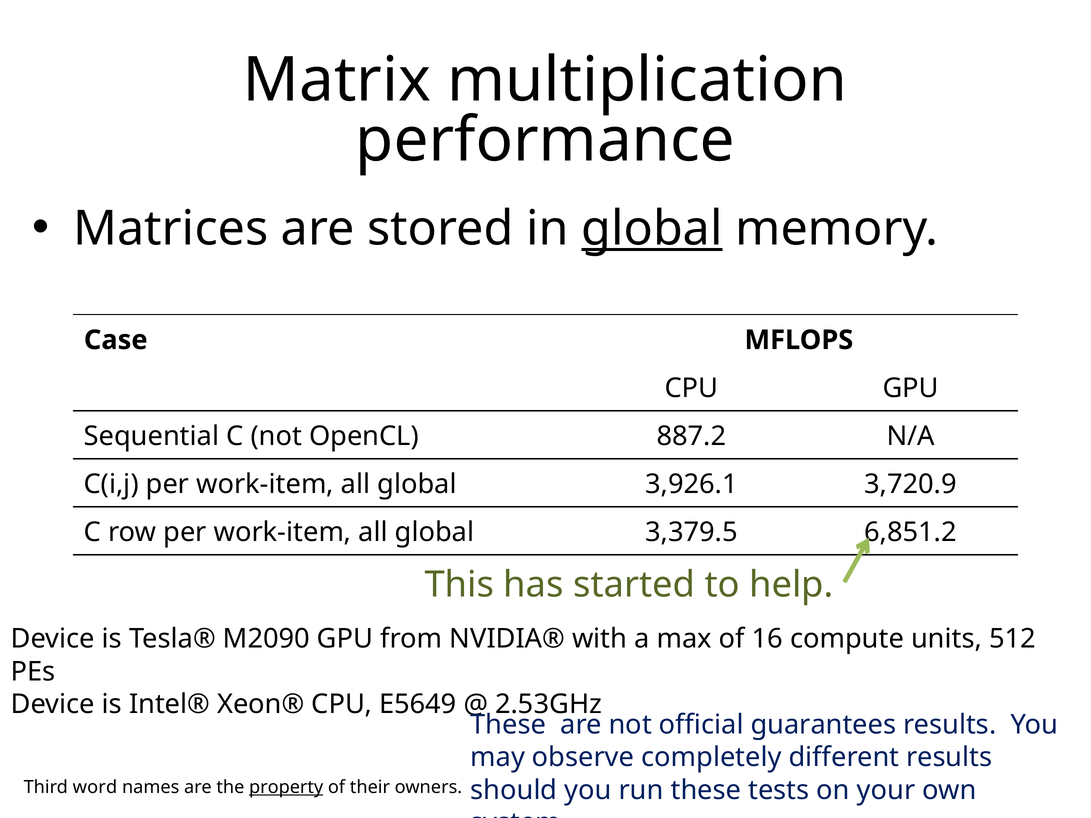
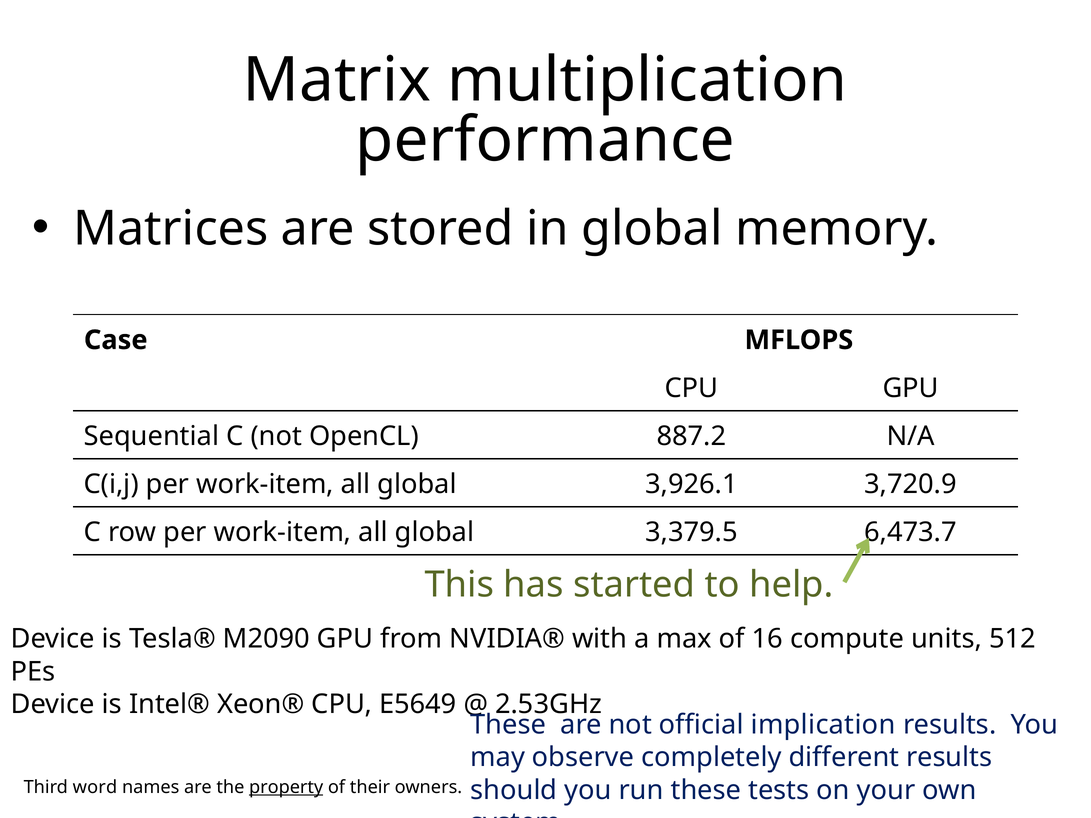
global at (652, 229) underline: present -> none
6,851.2: 6,851.2 -> 6,473.7
guarantees: guarantees -> implication
